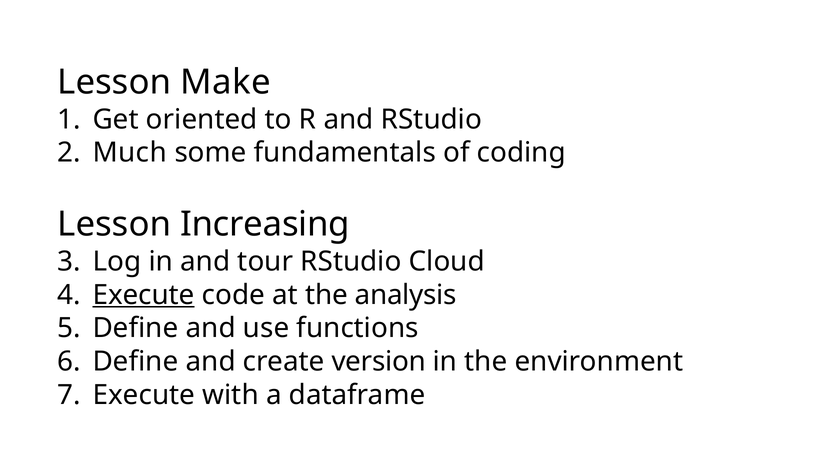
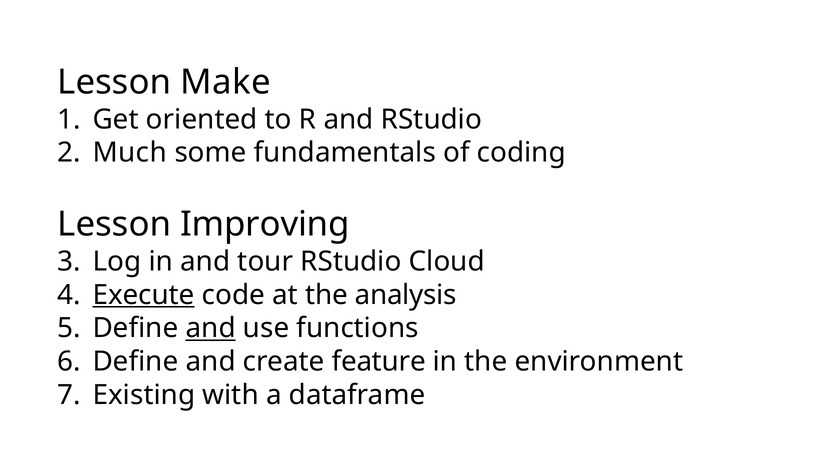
Increasing: Increasing -> Improving
and at (211, 328) underline: none -> present
version: version -> feature
Execute at (144, 395): Execute -> Existing
